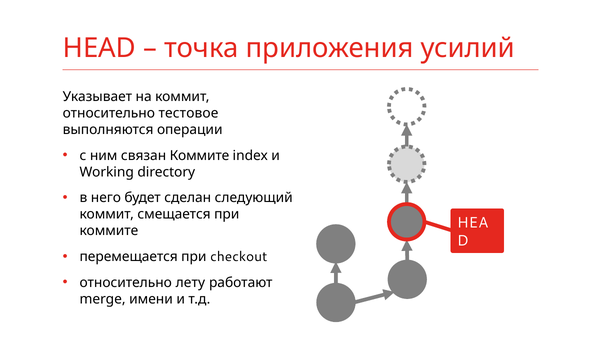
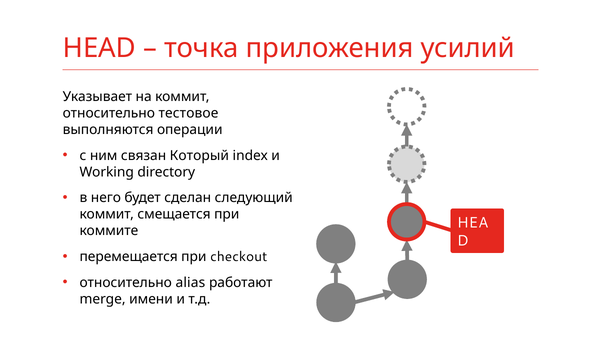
связан Коммите: Коммите -> Который
лету: лету -> alias
